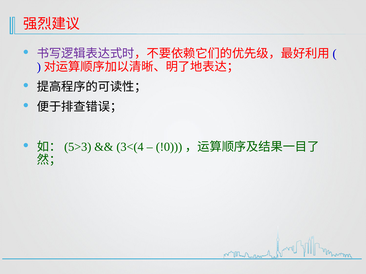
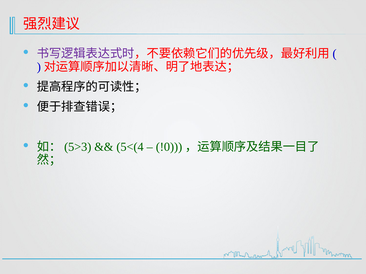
3<(4: 3<(4 -> 5<(4
